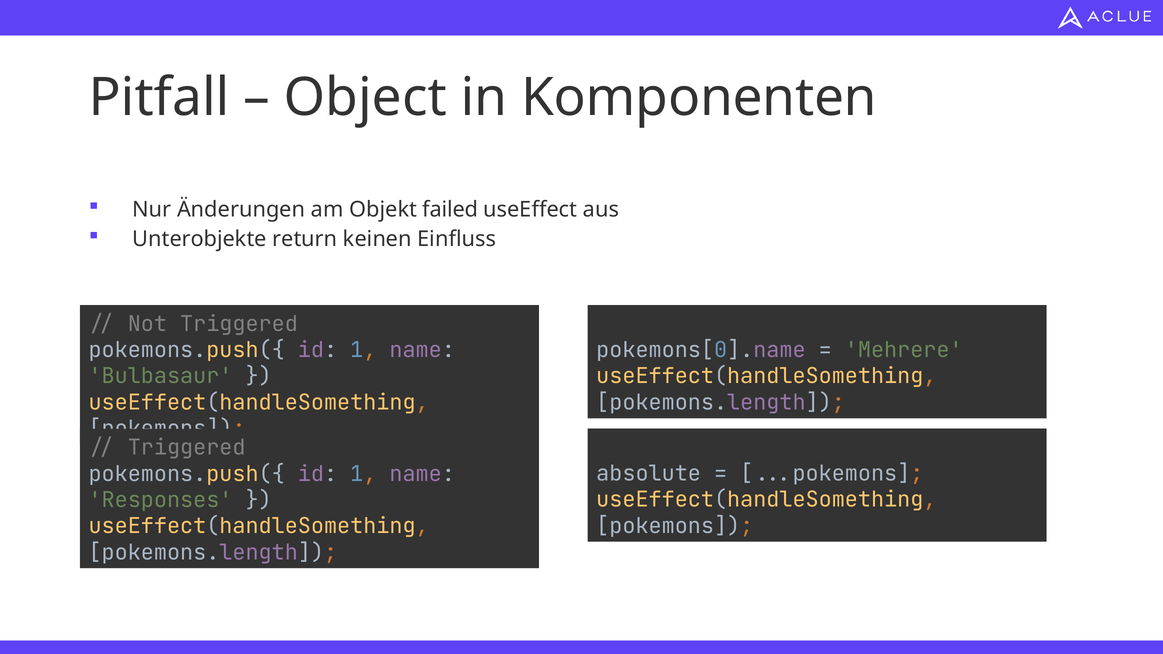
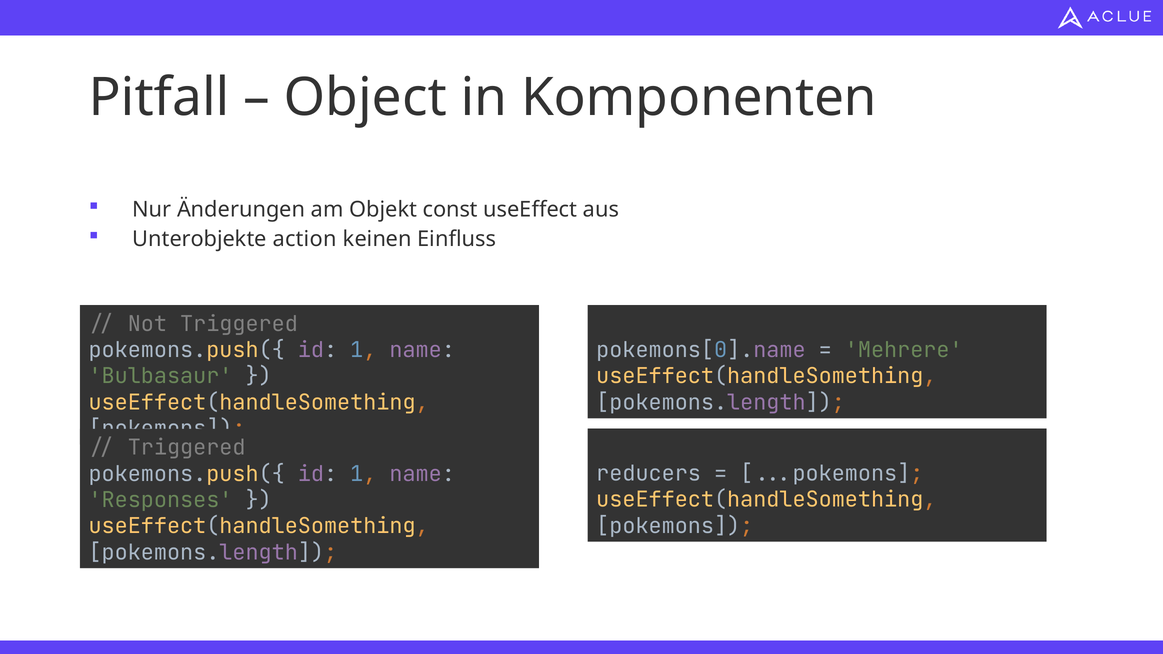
failed: failed -> const
return: return -> action
absolute: absolute -> reducers
